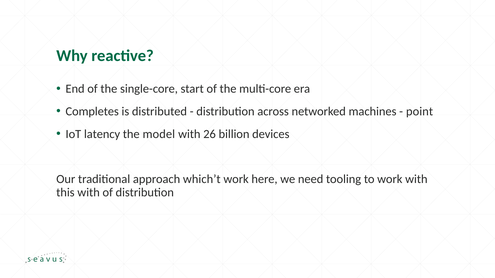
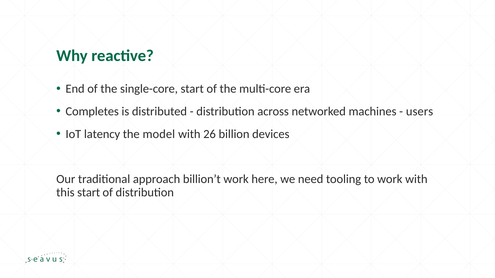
point: point -> users
which’t: which’t -> billion’t
this with: with -> start
